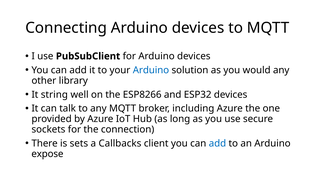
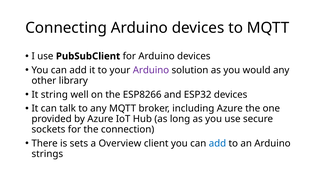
Arduino at (151, 70) colour: blue -> purple
Callbacks: Callbacks -> Overview
expose: expose -> strings
